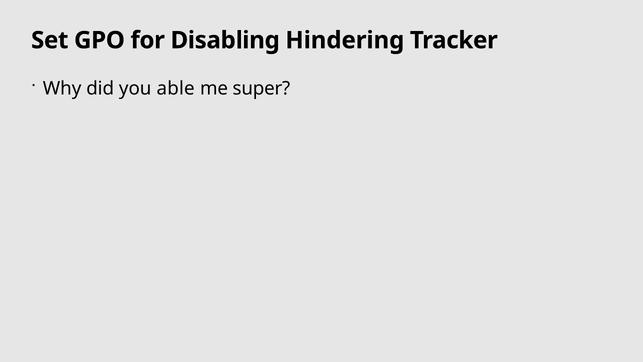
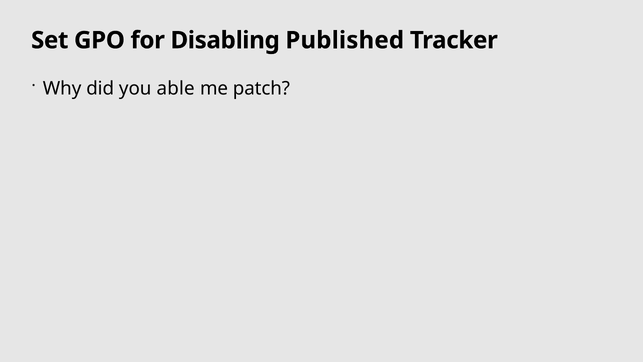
Hindering: Hindering -> Published
super: super -> patch
